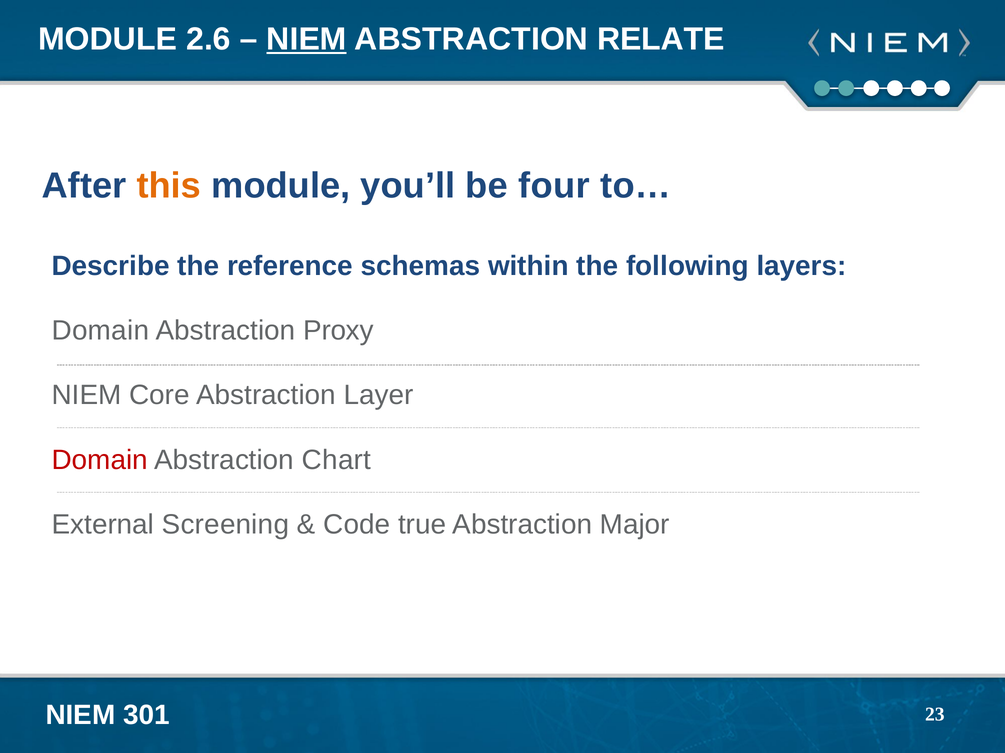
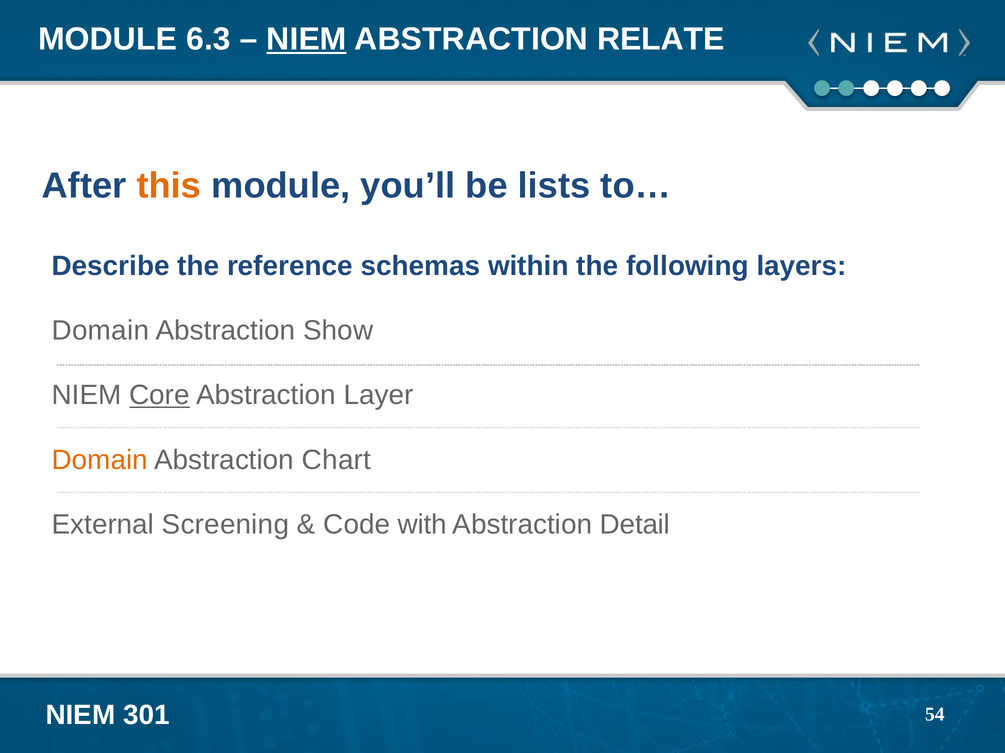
2.6: 2.6 -> 6.3
four: four -> lists
Proxy: Proxy -> Show
Core underline: none -> present
Domain at (100, 460) colour: red -> orange
true: true -> with
Major: Major -> Detail
23: 23 -> 54
